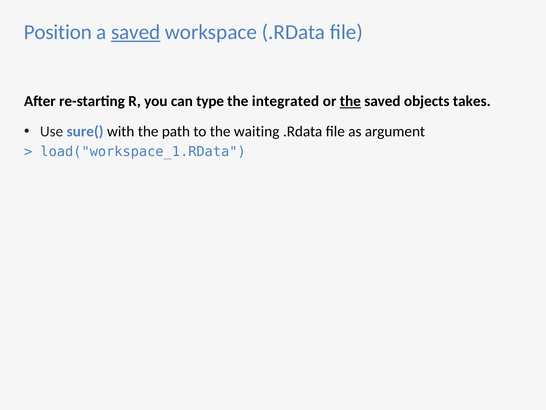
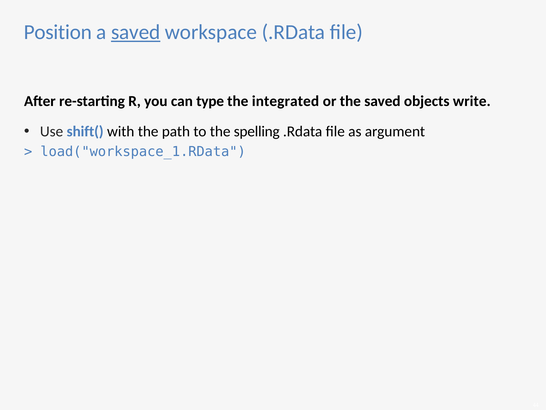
the at (350, 101) underline: present -> none
takes: takes -> write
sure(: sure( -> shift(
waiting: waiting -> spelling
